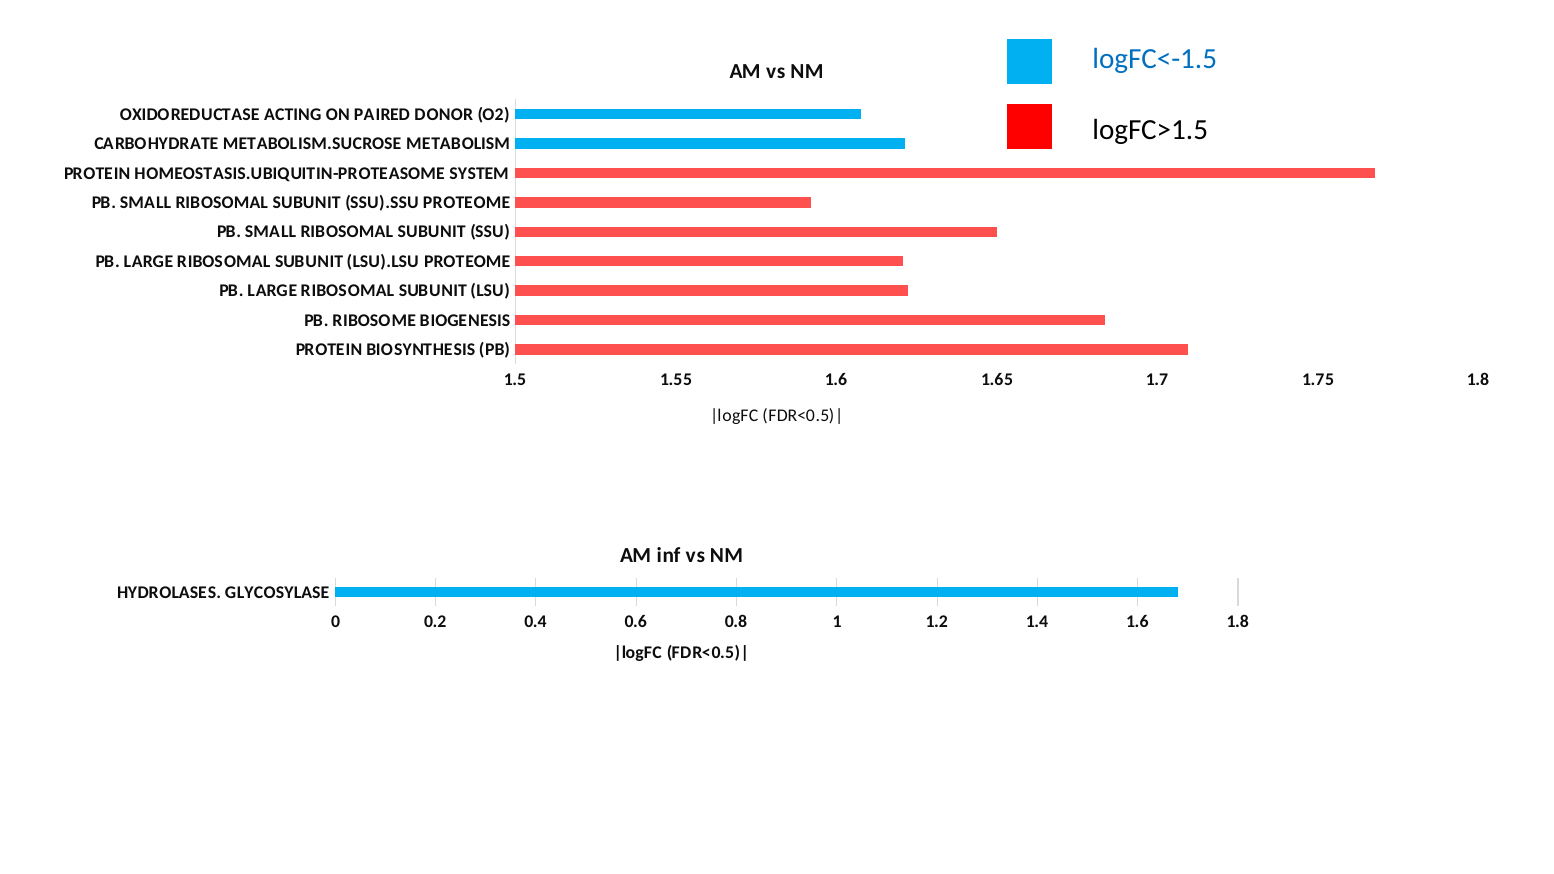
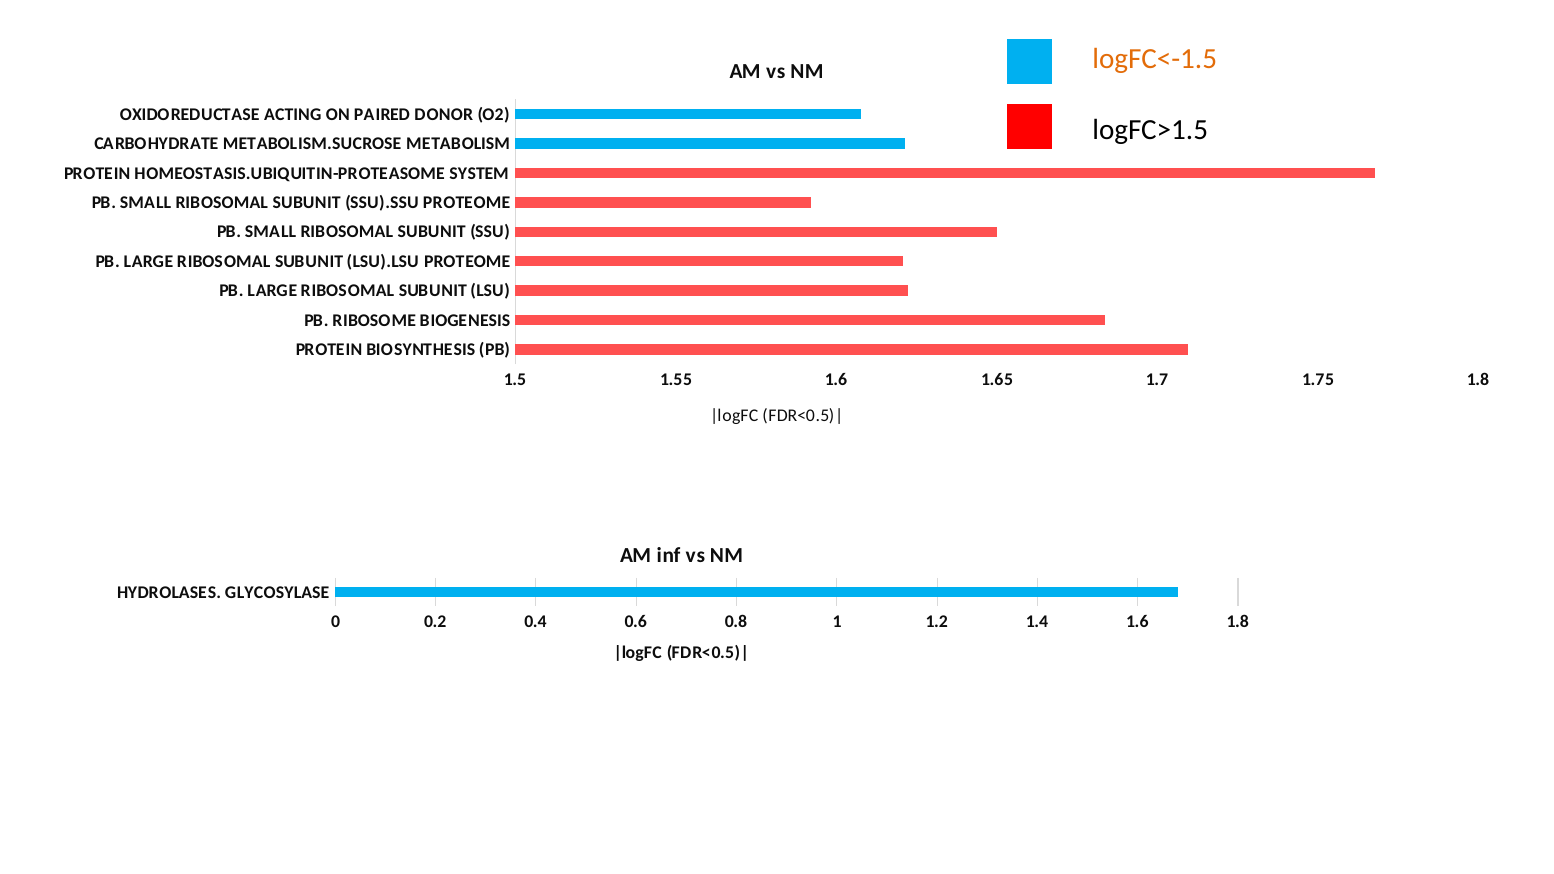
logFC<-1.5 colour: blue -> orange
